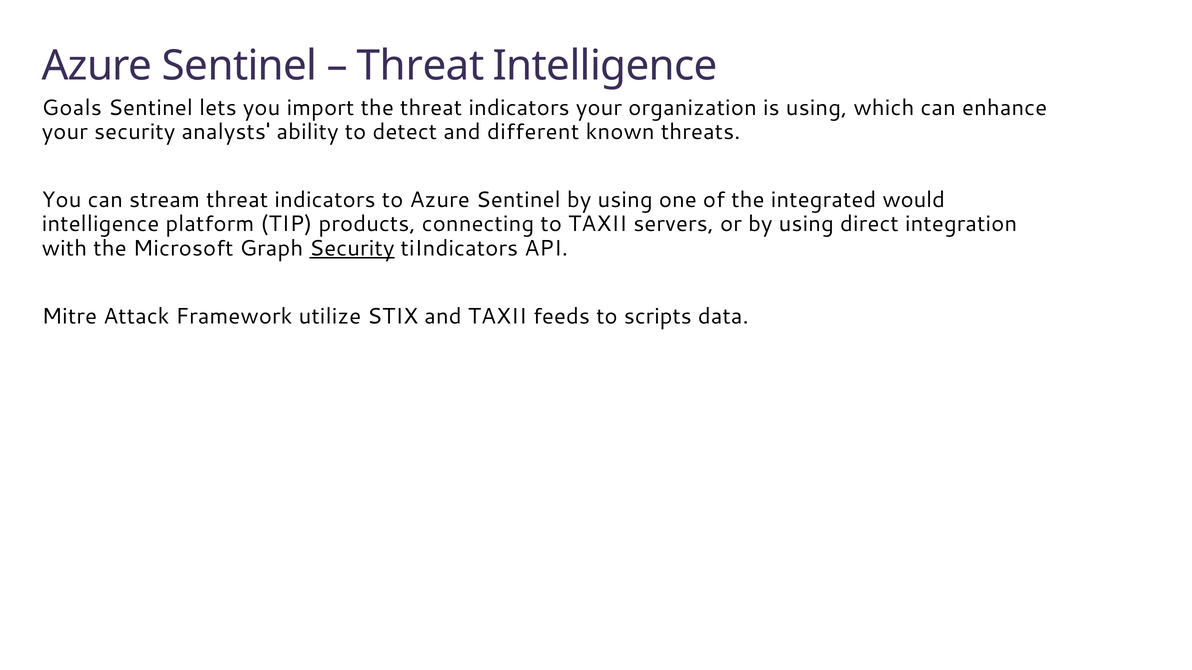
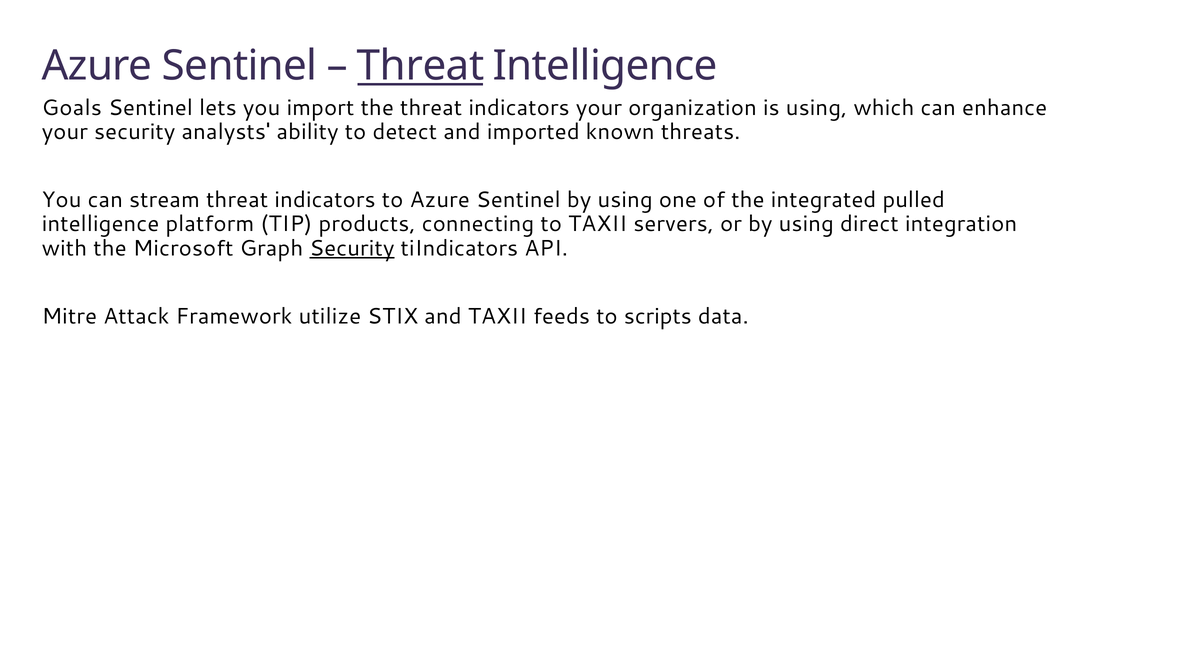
Threat at (421, 66) underline: none -> present
different: different -> imported
would: would -> pulled
